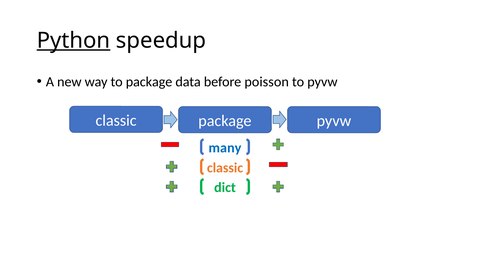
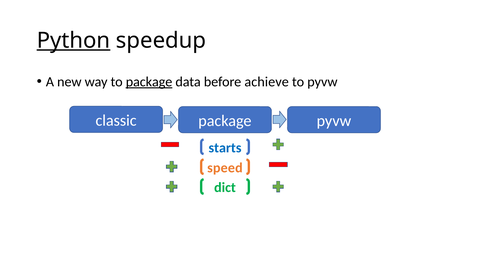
package at (149, 82) underline: none -> present
poisson: poisson -> achieve
many: many -> starts
classic at (225, 168): classic -> speed
